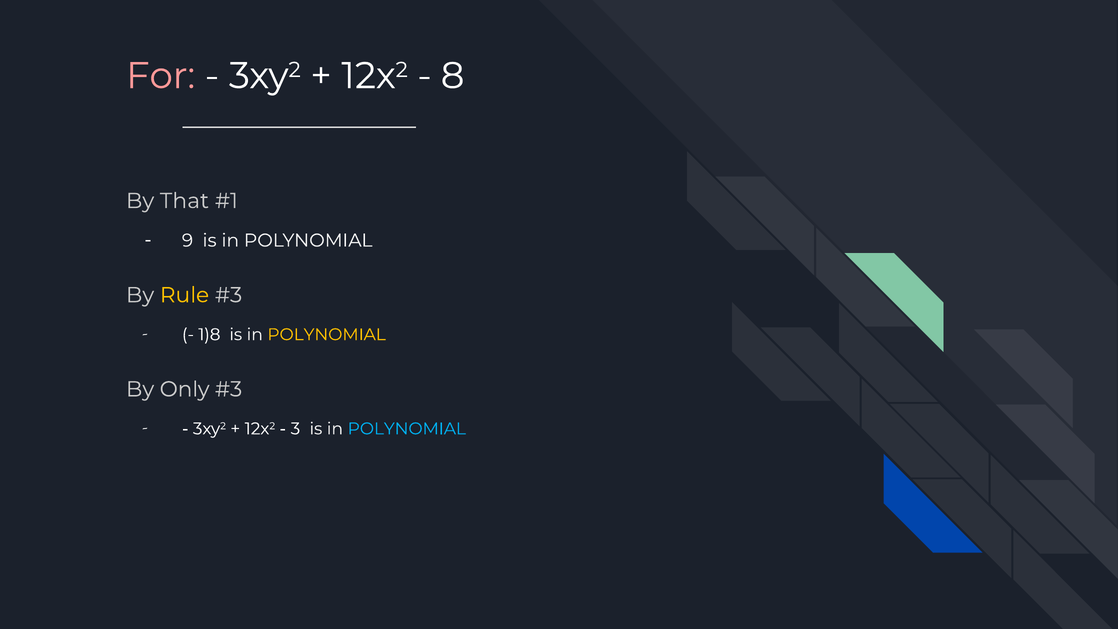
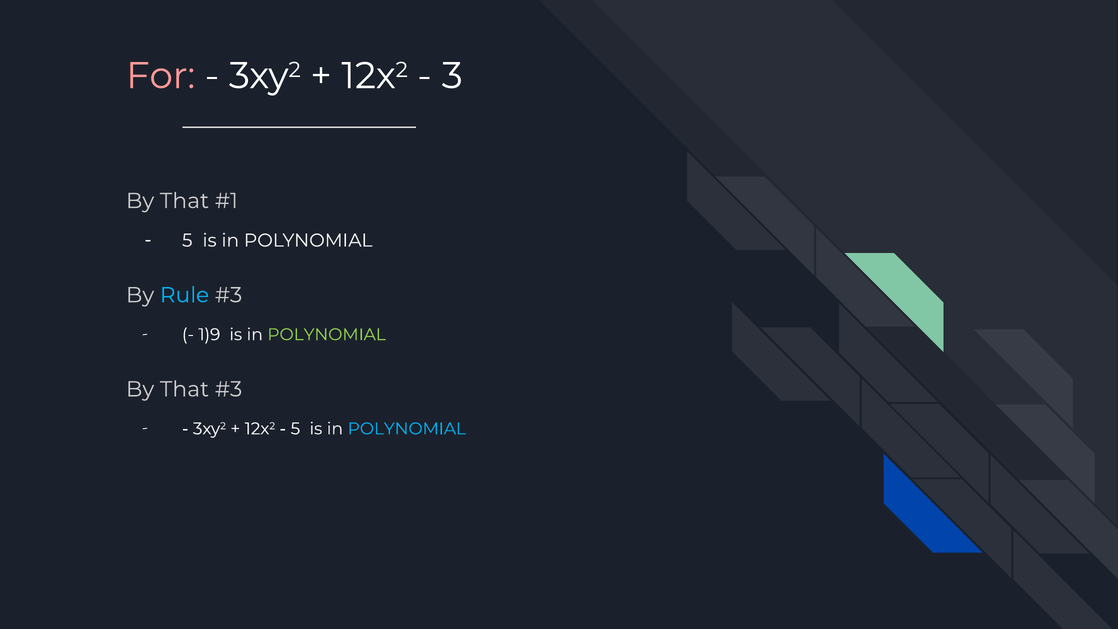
8: 8 -> 3
9 at (187, 240): 9 -> 5
Rule colour: yellow -> light blue
1)8: 1)8 -> 1)9
POLYNOMIAL at (327, 335) colour: yellow -> light green
Only at (185, 389): Only -> That
3 at (295, 429): 3 -> 5
